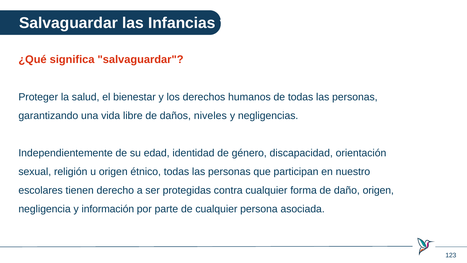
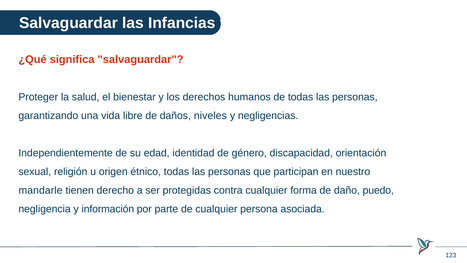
escolares: escolares -> mandarle
daño origen: origen -> puedo
